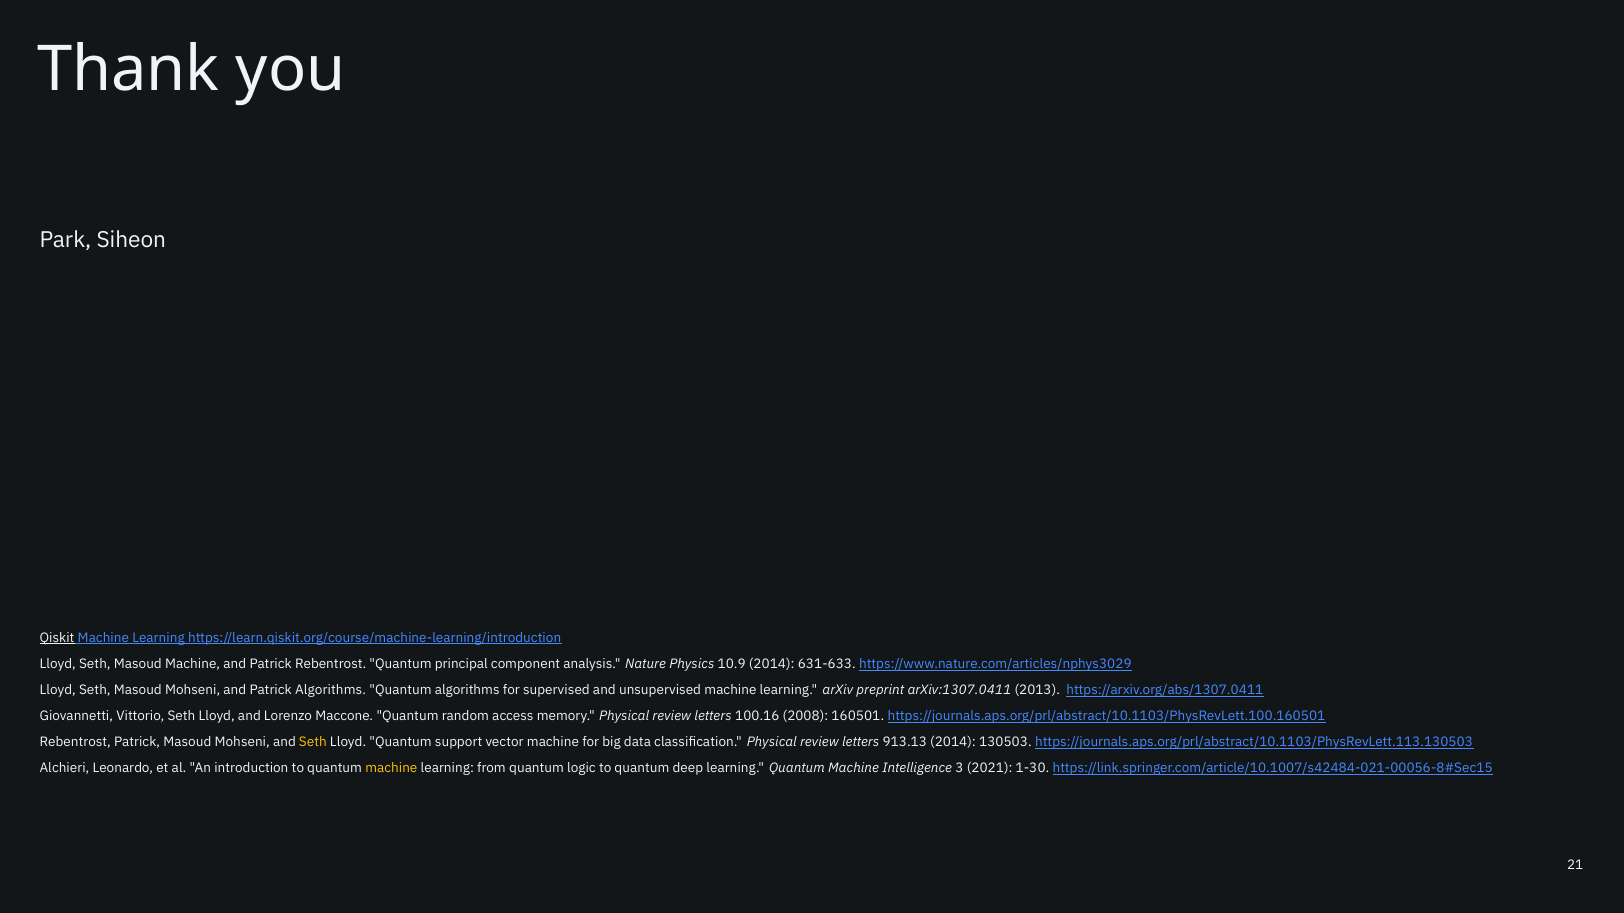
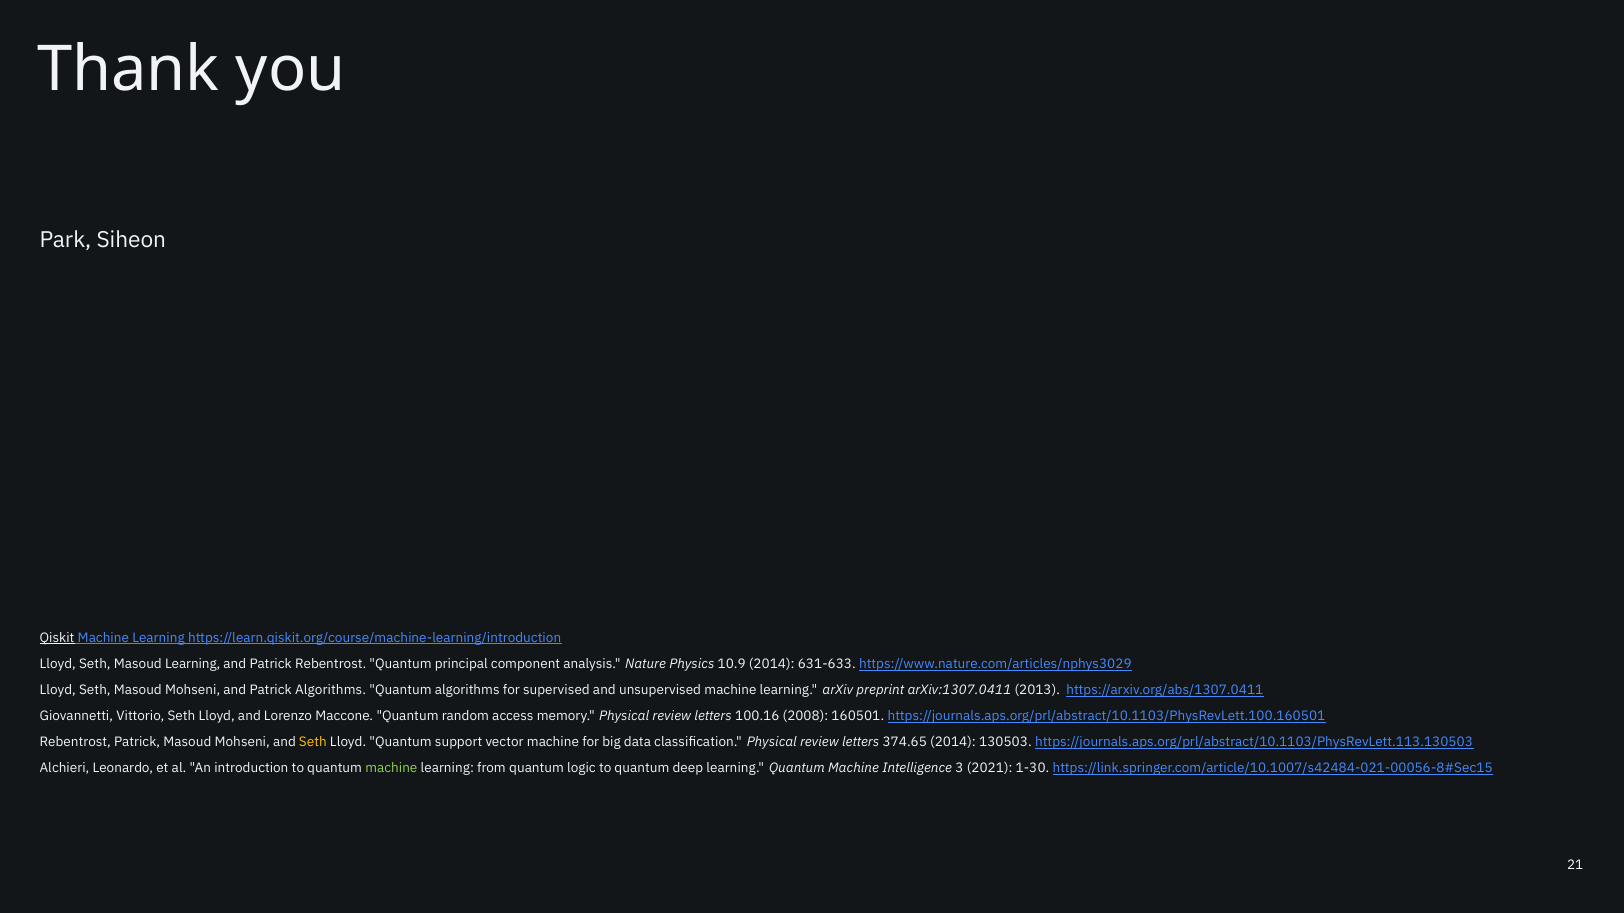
Masoud Machine: Machine -> Learning
913.13: 913.13 -> 374.65
machine at (391, 769) colour: yellow -> light green
